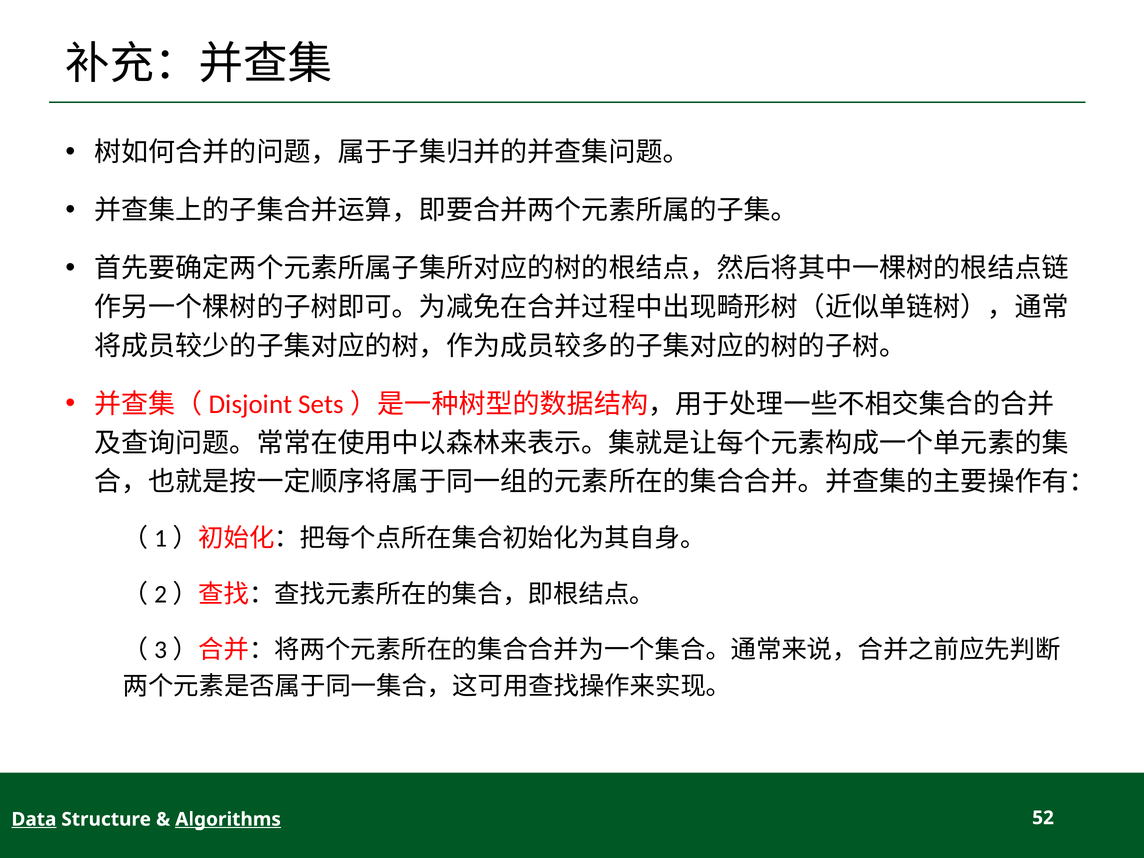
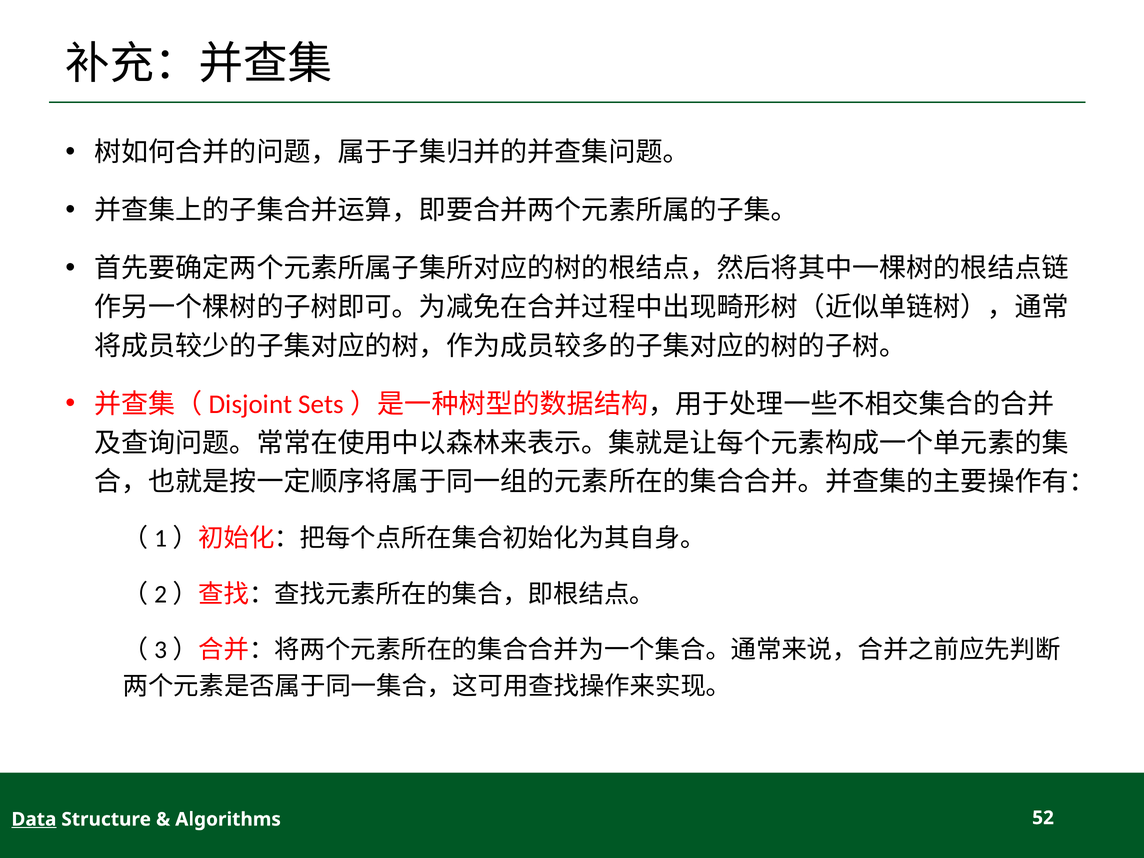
Algorithms underline: present -> none
